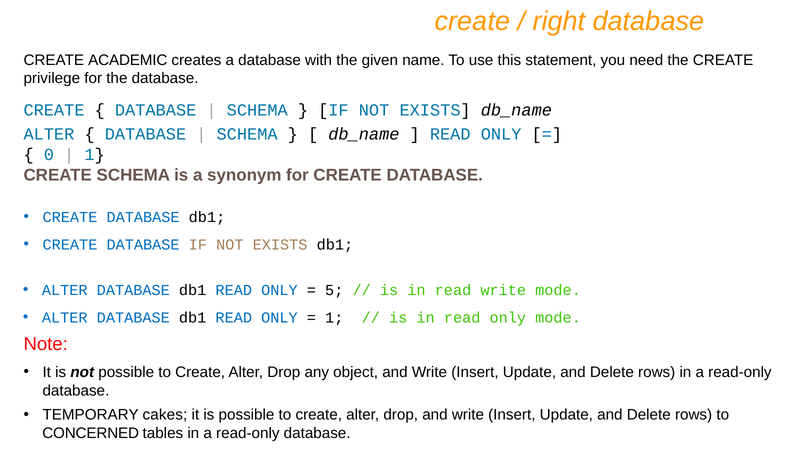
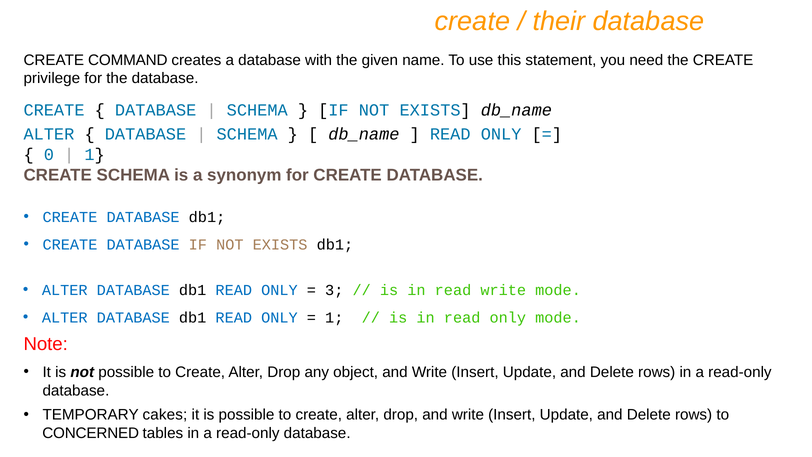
right: right -> their
ACADEMIC: ACADEMIC -> COMMAND
5: 5 -> 3
